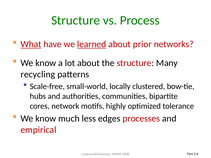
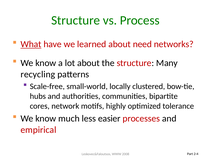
learned underline: present -> none
prior: prior -> need
edges: edges -> easier
